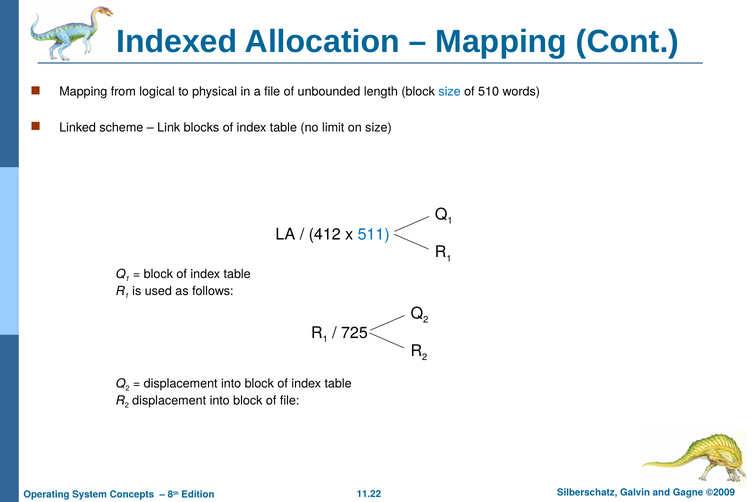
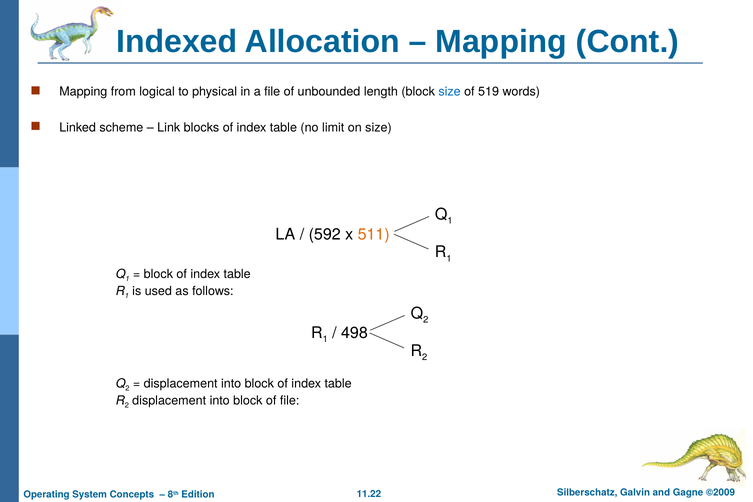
510: 510 -> 519
412: 412 -> 592
511 colour: blue -> orange
725: 725 -> 498
